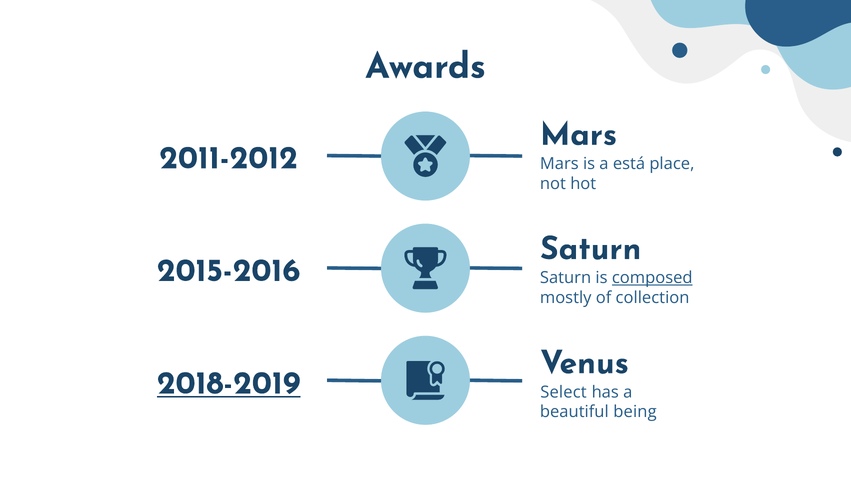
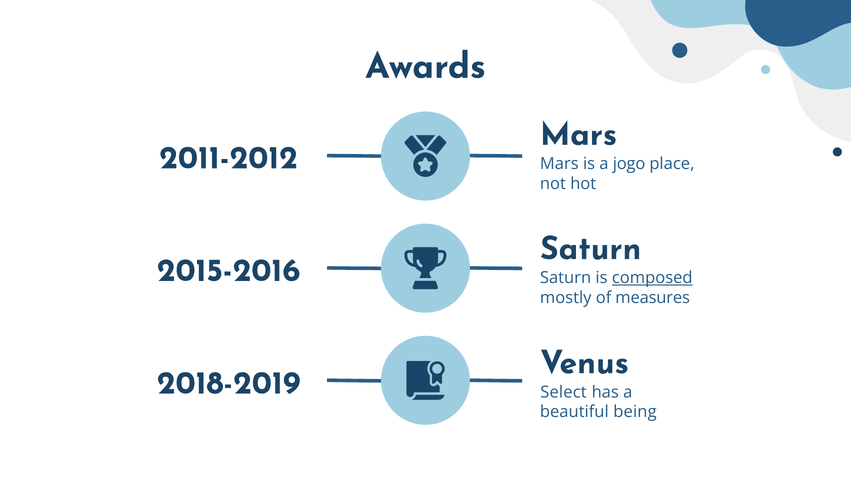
está: está -> jogo
collection: collection -> measures
2018-2019 underline: present -> none
